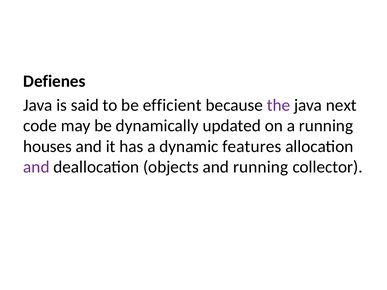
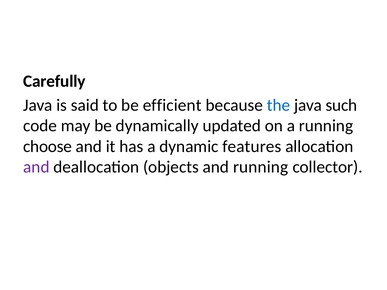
Defienes: Defienes -> Carefully
the colour: purple -> blue
next: next -> such
houses: houses -> choose
